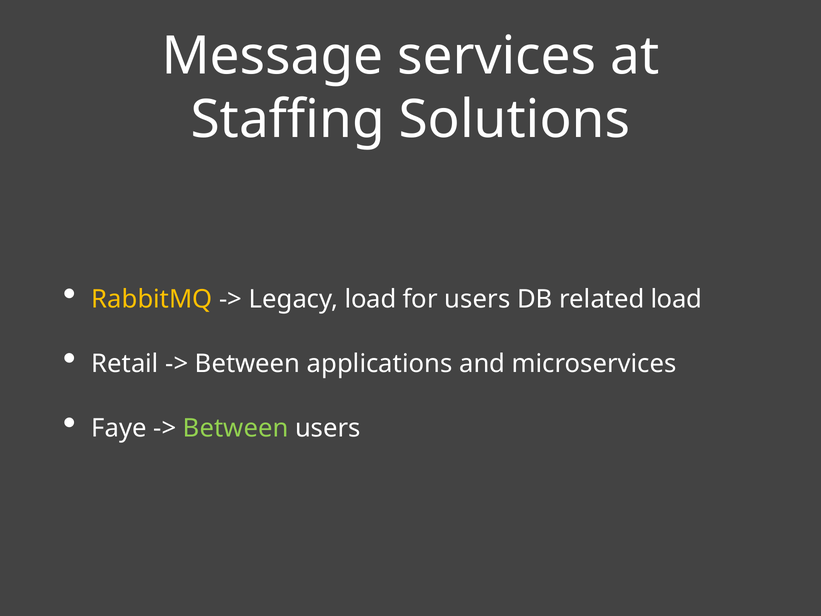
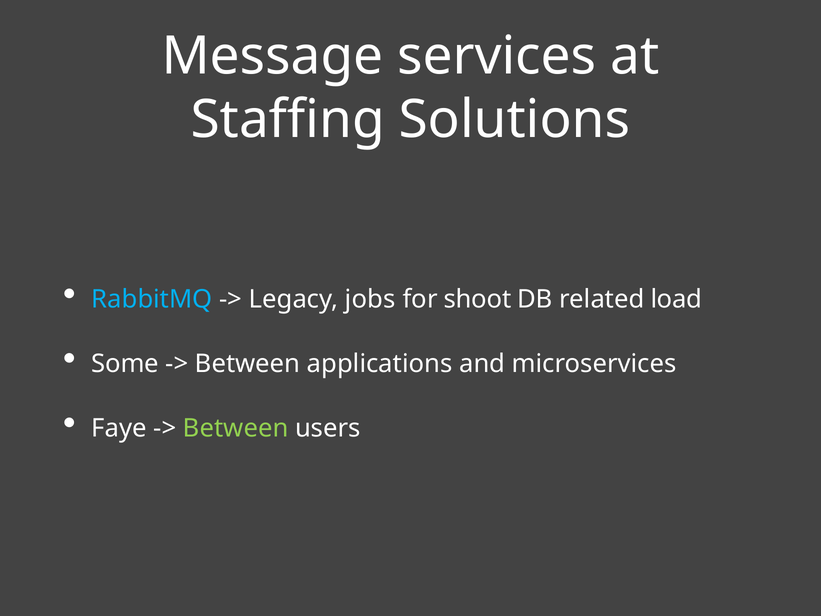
RabbitMQ colour: yellow -> light blue
Legacy load: load -> jobs
for users: users -> shoot
Retail: Retail -> Some
